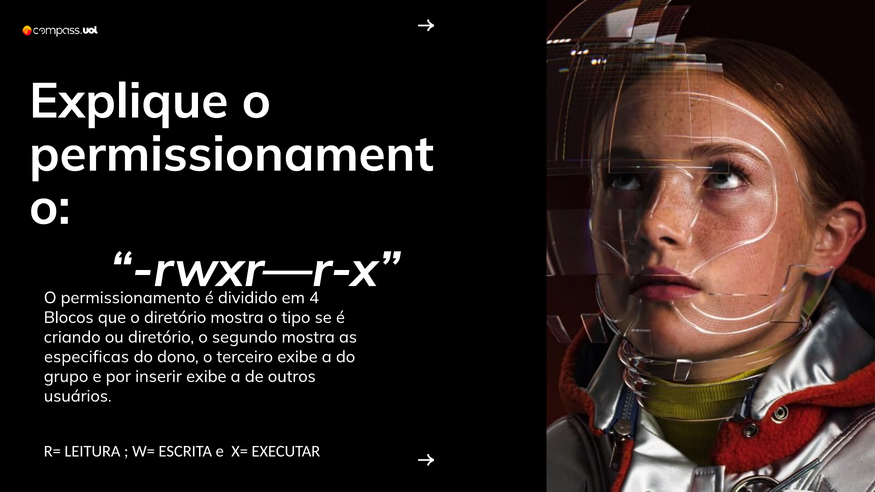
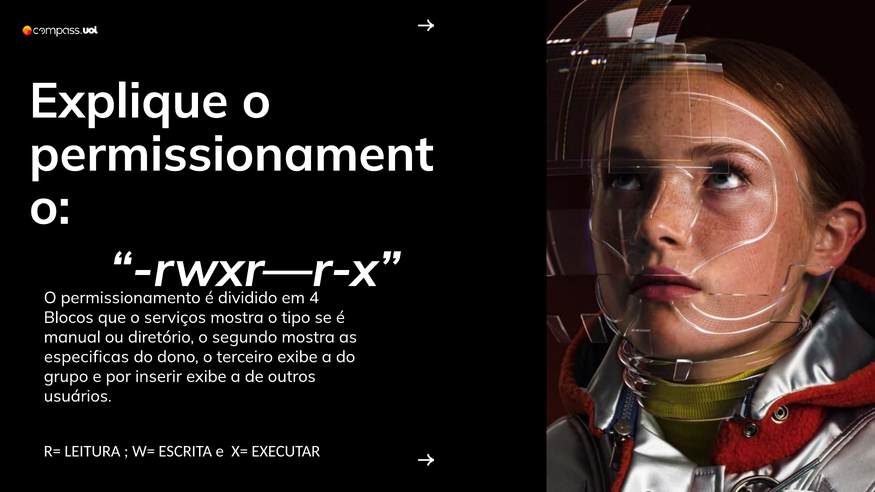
o diretório: diretório -> serviços
criando: criando -> manual
